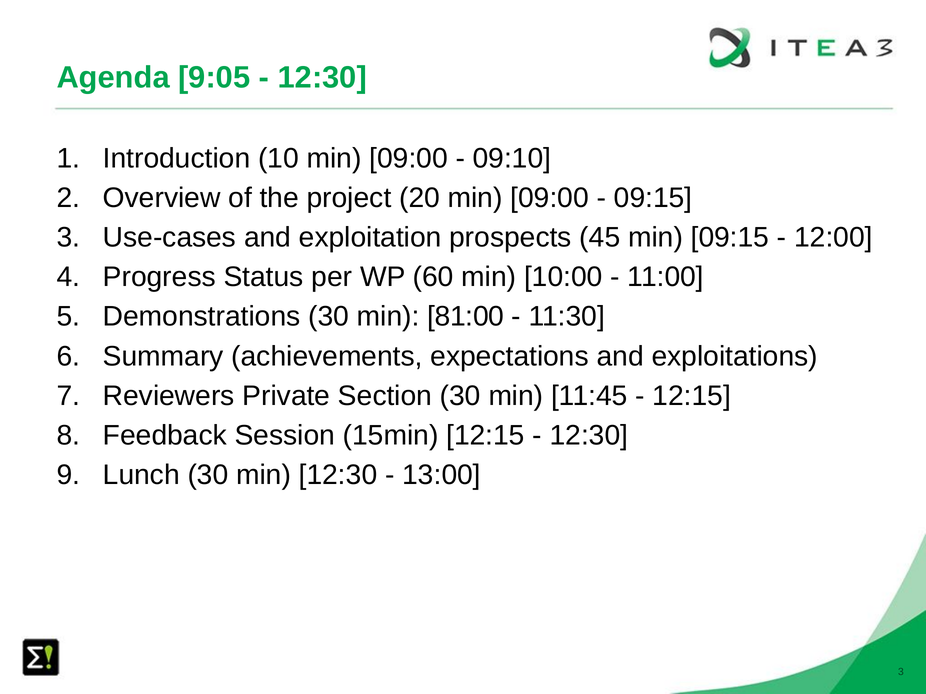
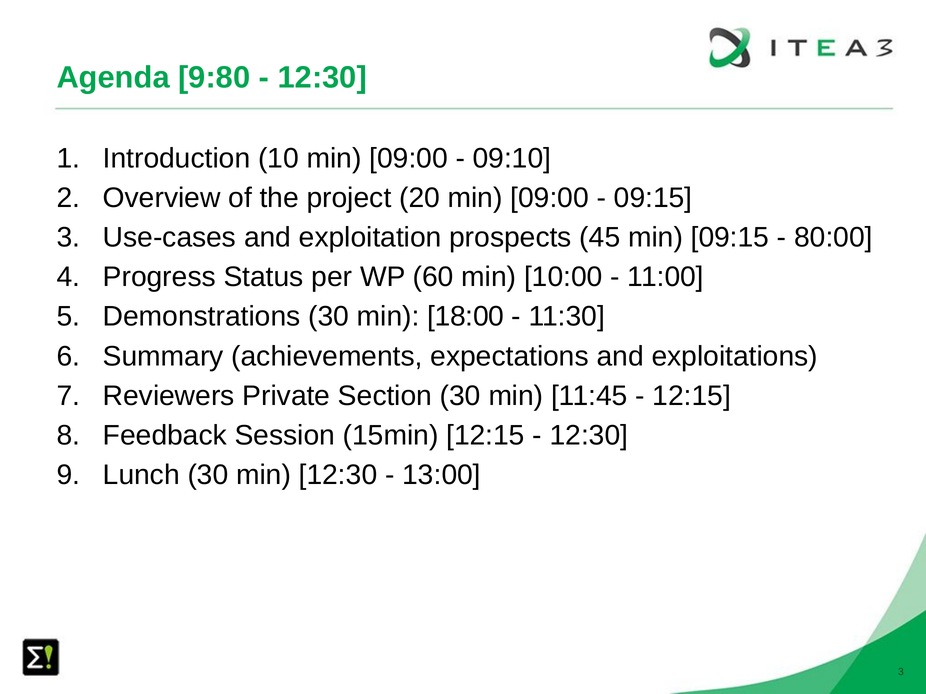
9:05: 9:05 -> 9:80
12:00: 12:00 -> 80:00
81:00: 81:00 -> 18:00
